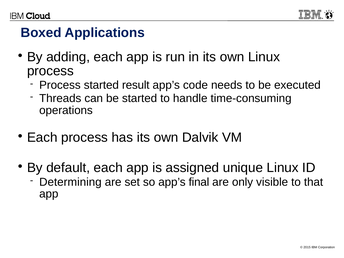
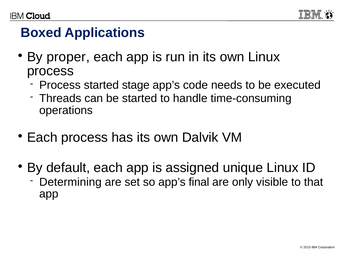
adding: adding -> proper
result: result -> stage
